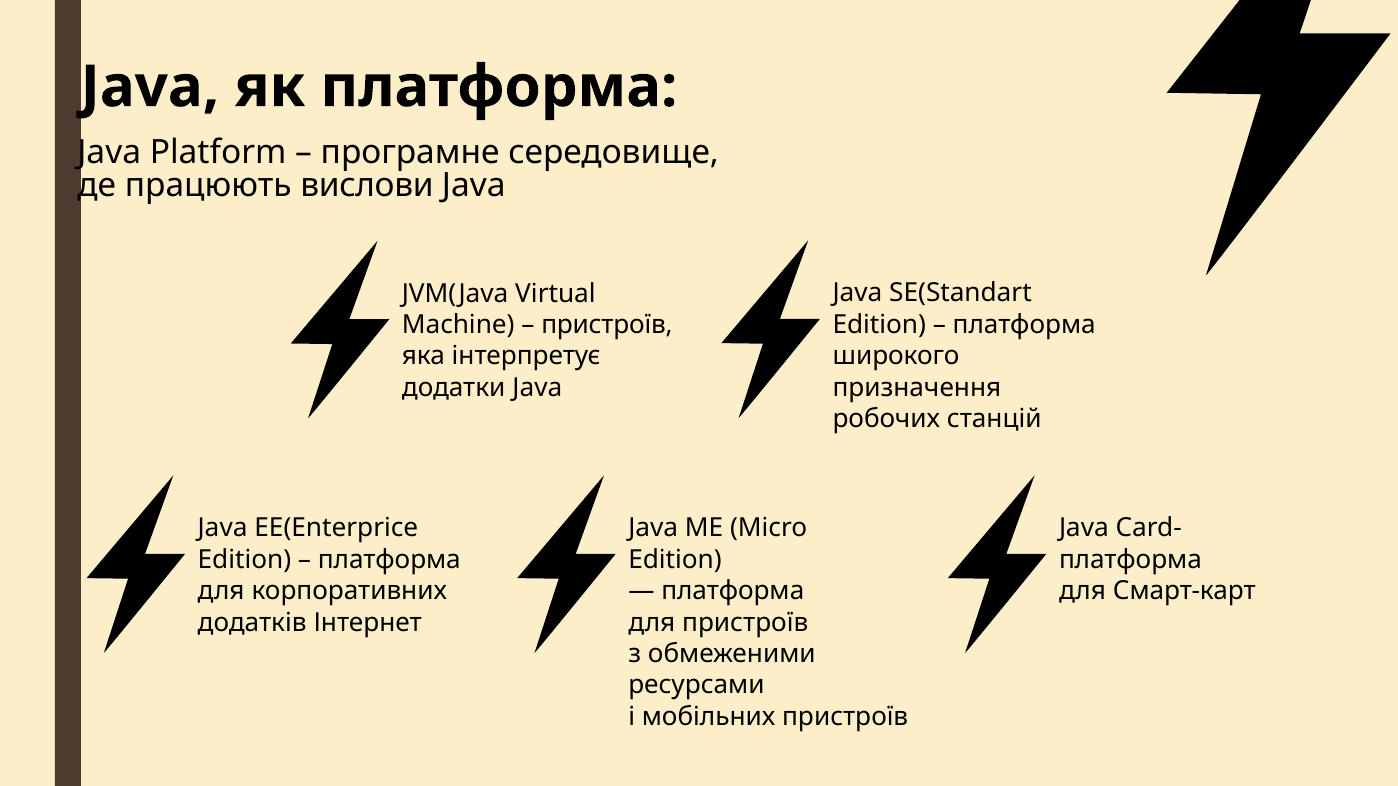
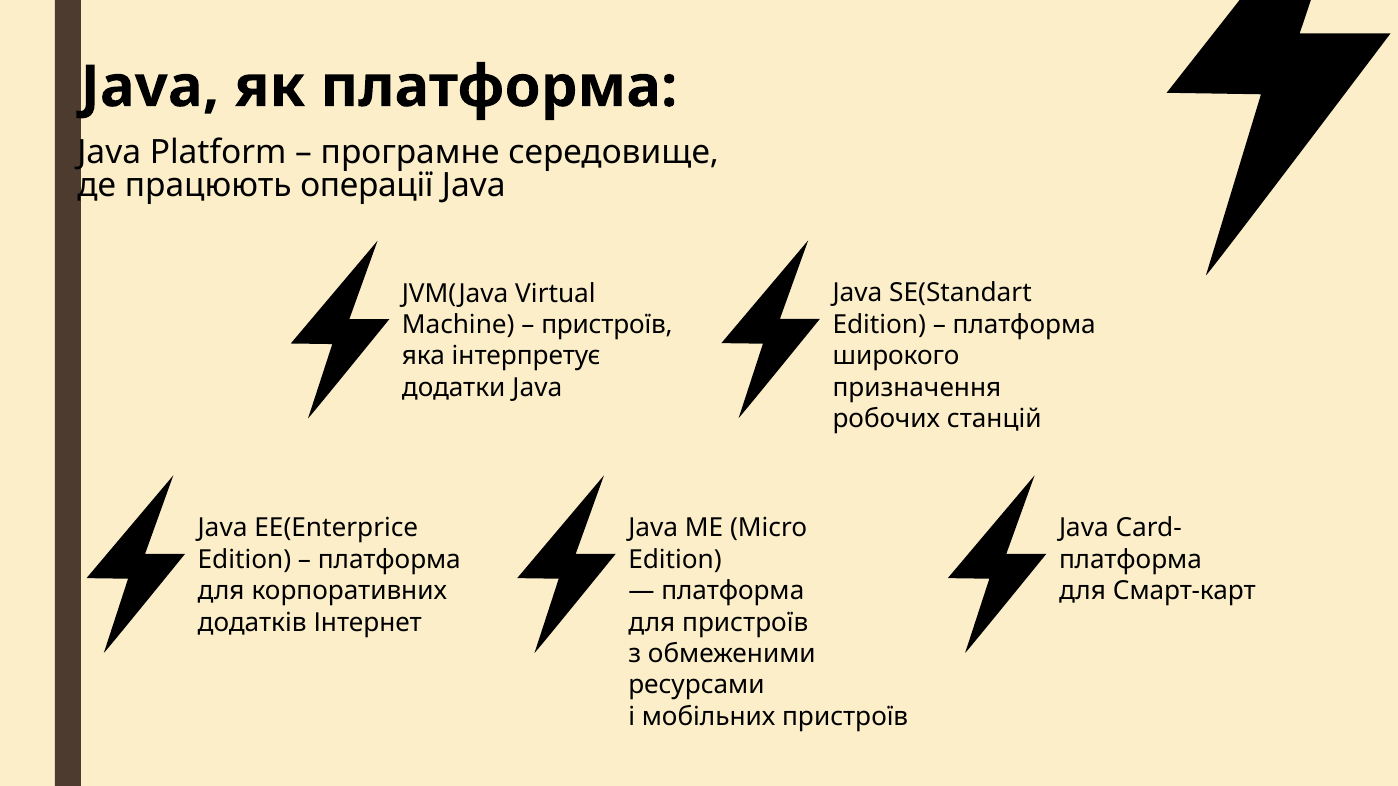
вислови: вислови -> операції
